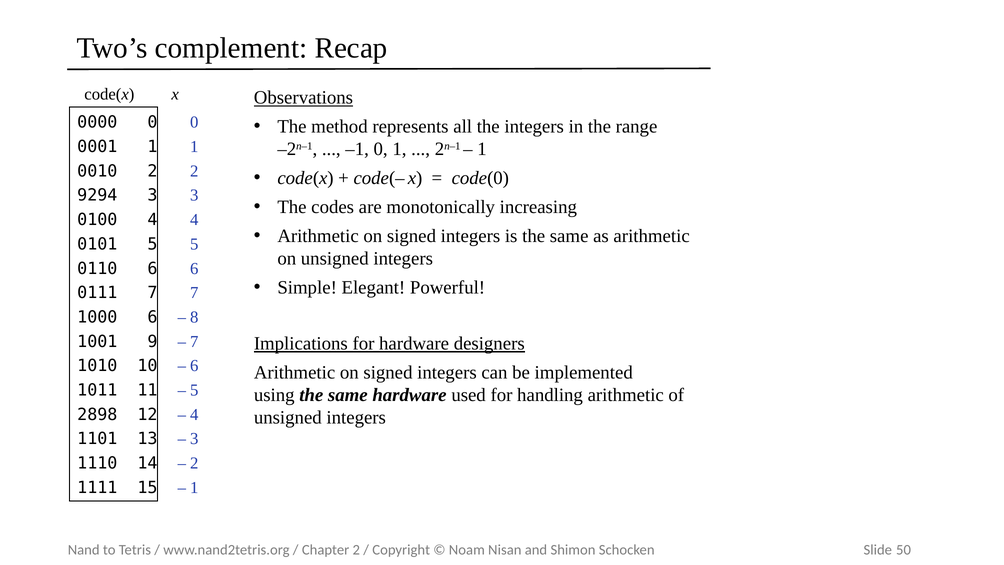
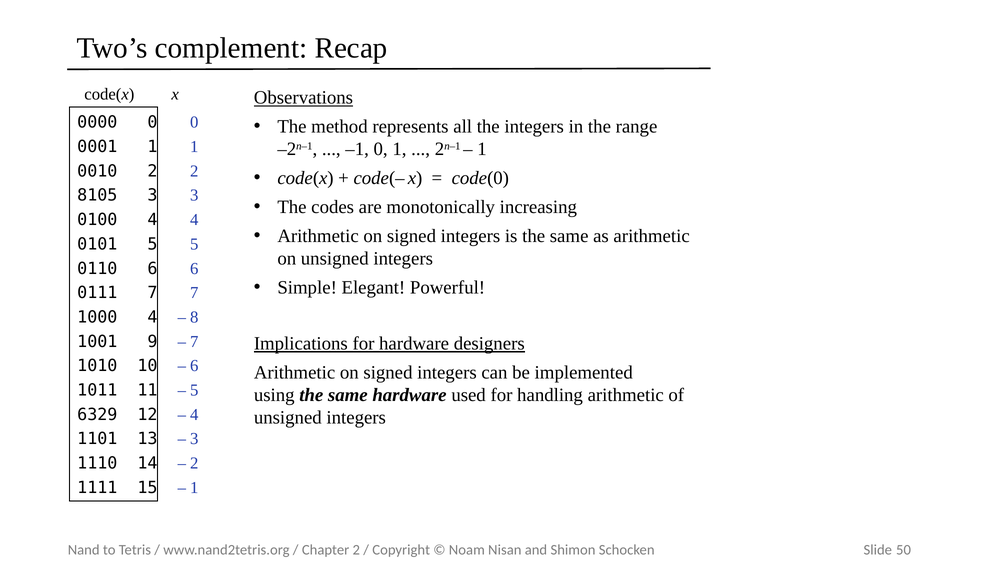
9294: 9294 -> 8105
1000 6: 6 -> 4
2898: 2898 -> 6329
